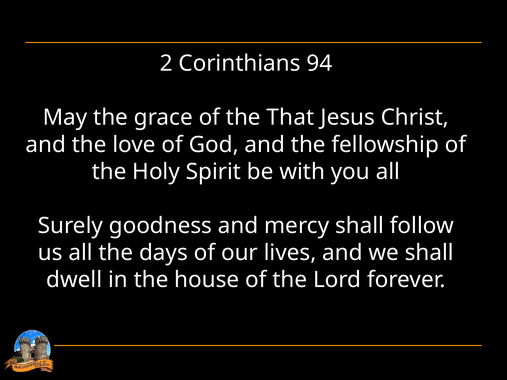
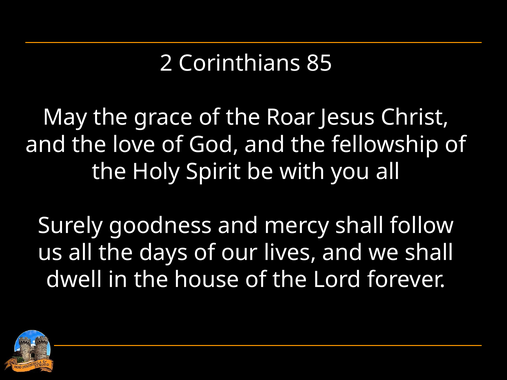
94: 94 -> 85
That: That -> Roar
